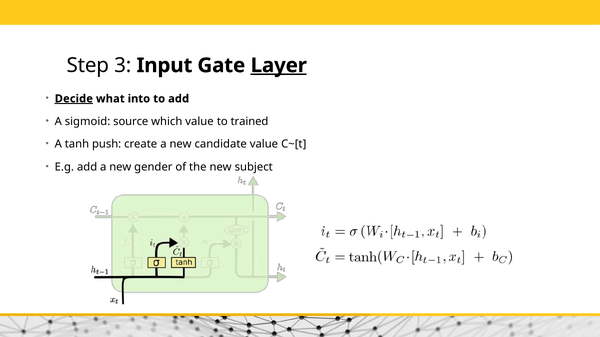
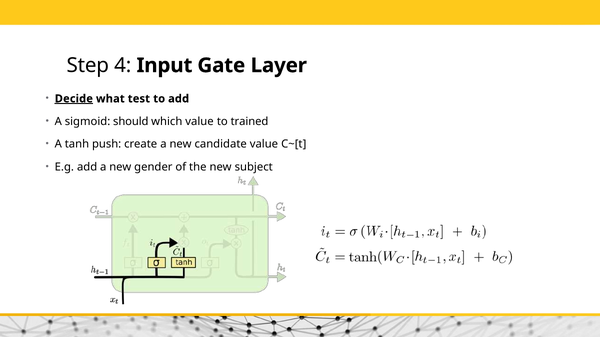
3: 3 -> 4
Layer underline: present -> none
into: into -> test
source: source -> should
